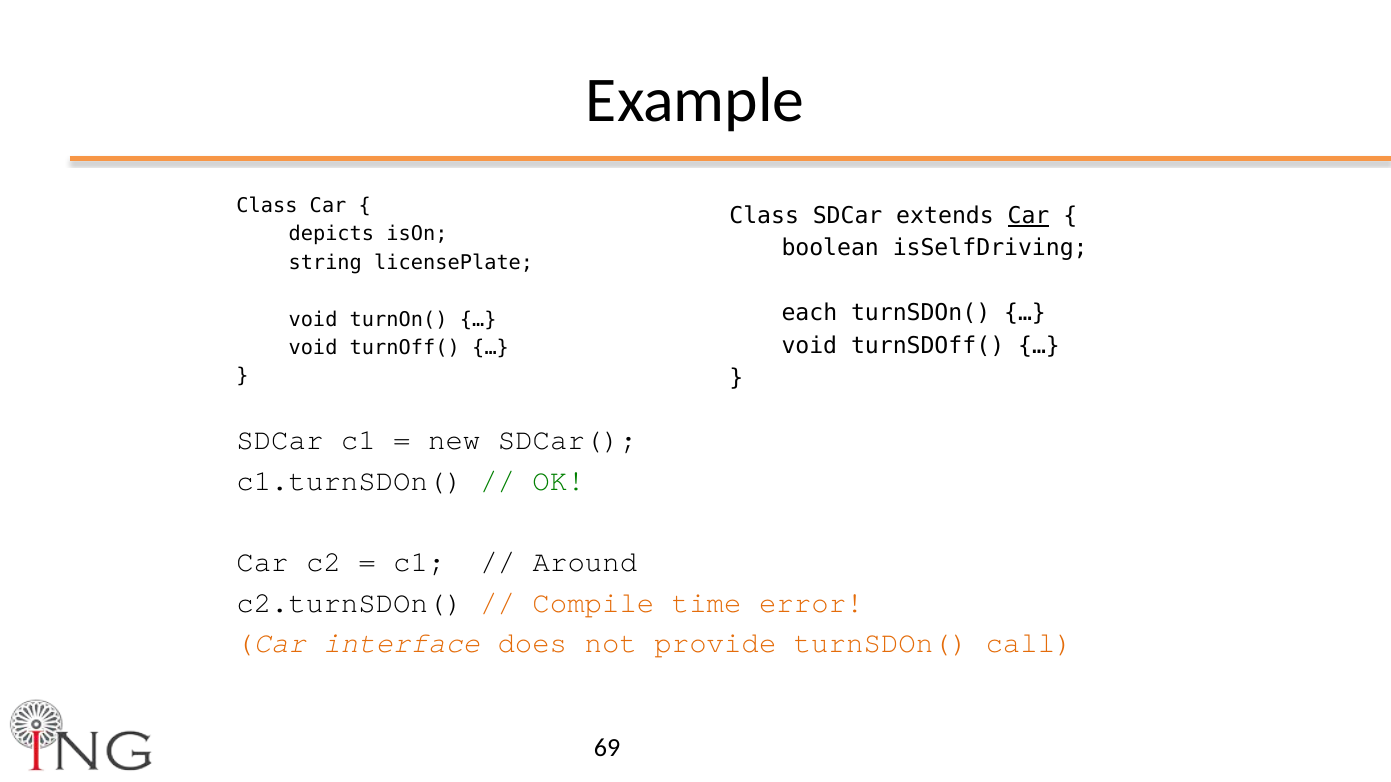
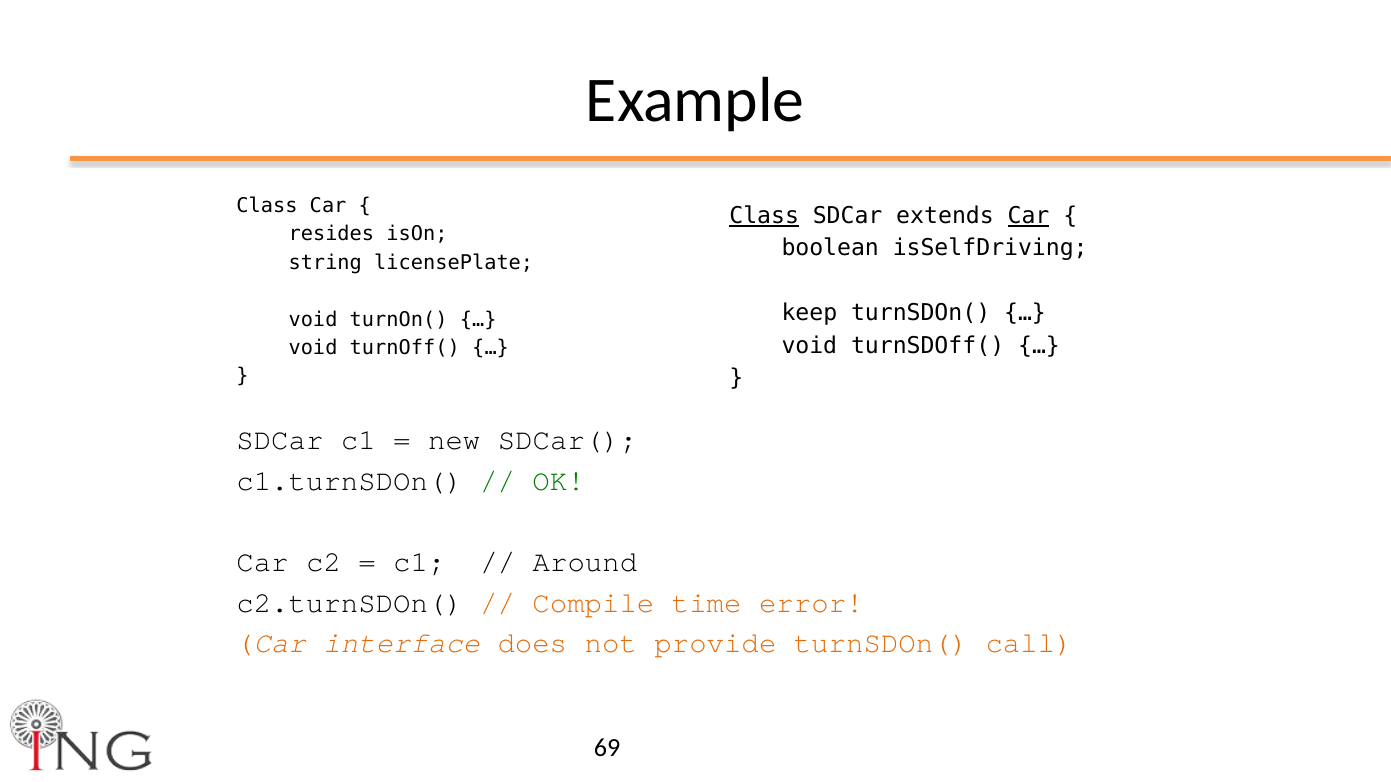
Class at (764, 216) underline: none -> present
depicts: depicts -> resides
each: each -> keep
